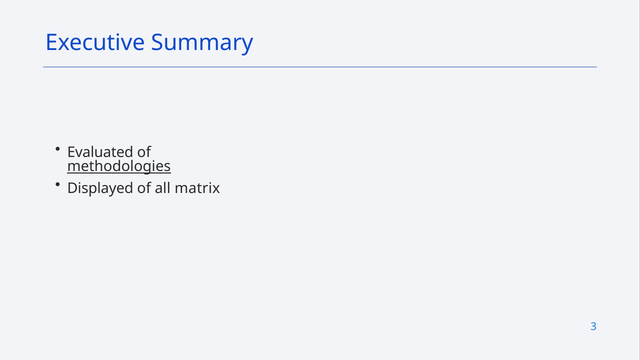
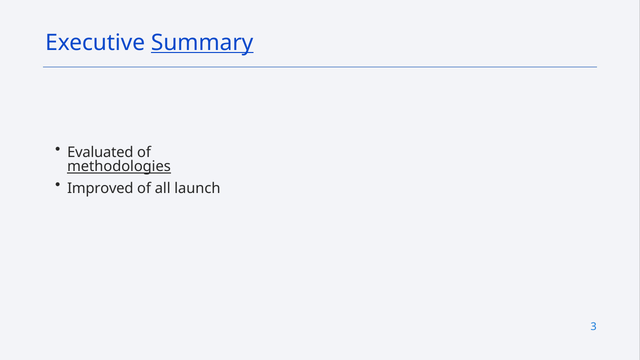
Summary underline: none -> present
Displayed: Displayed -> Improved
matrix: matrix -> launch
